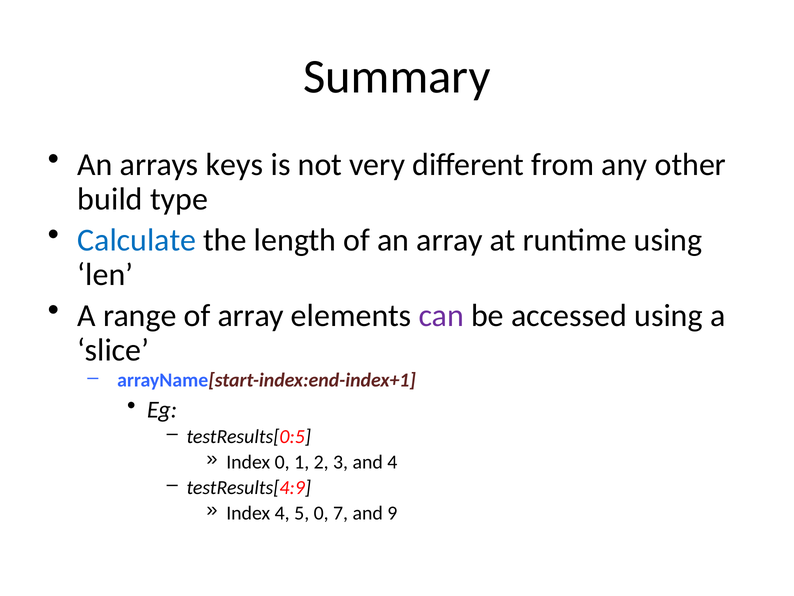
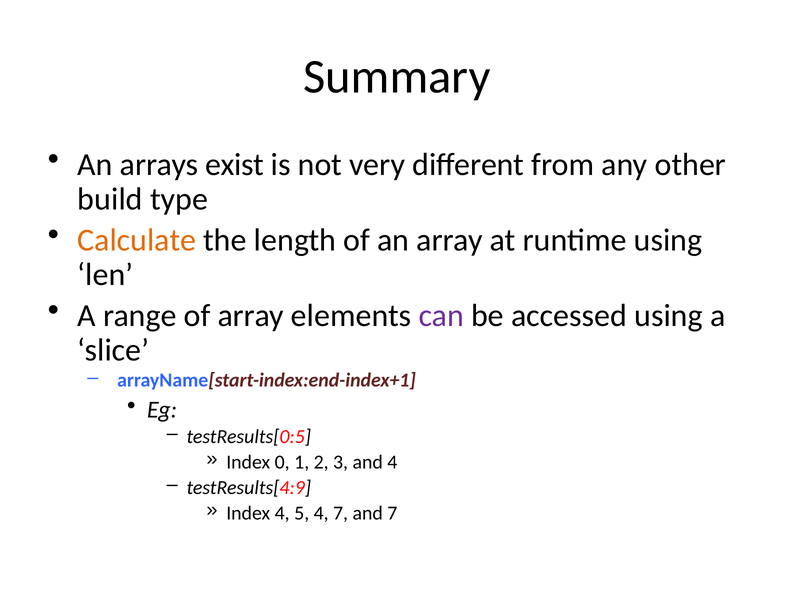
keys: keys -> exist
Calculate colour: blue -> orange
5 0: 0 -> 4
and 9: 9 -> 7
